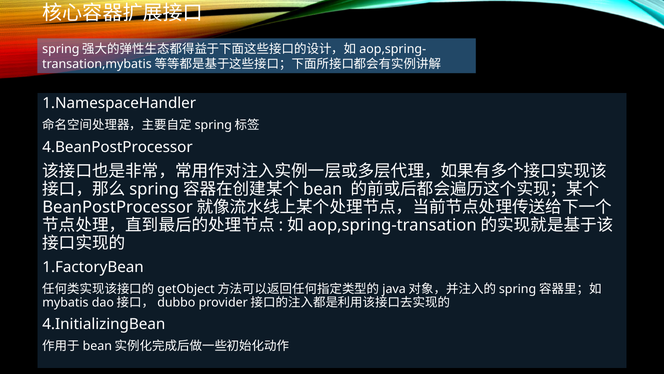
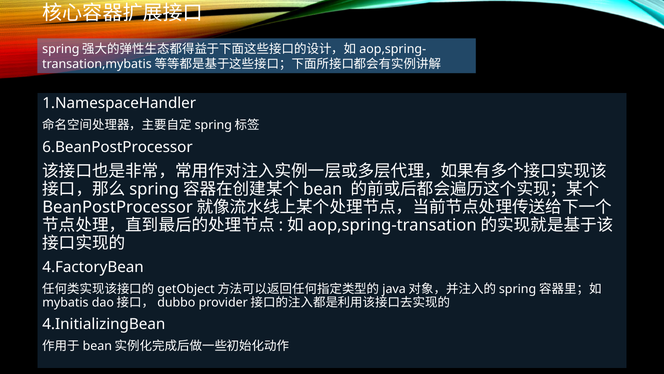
4.BeanPostProcessor: 4.BeanPostProcessor -> 6.BeanPostProcessor
1.FactoryBean: 1.FactoryBean -> 4.FactoryBean
